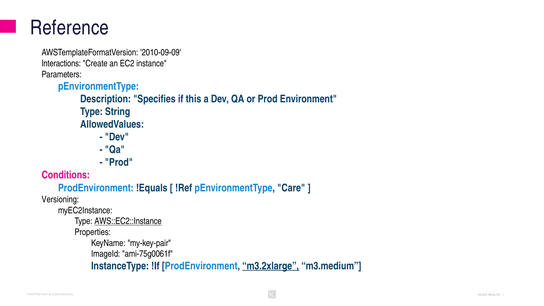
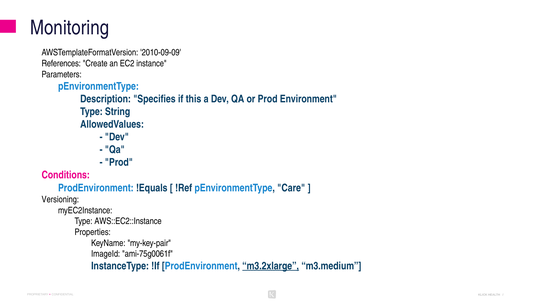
Reference: Reference -> Monitoring
Interactions: Interactions -> References
AWS::EC2::Instance underline: present -> none
